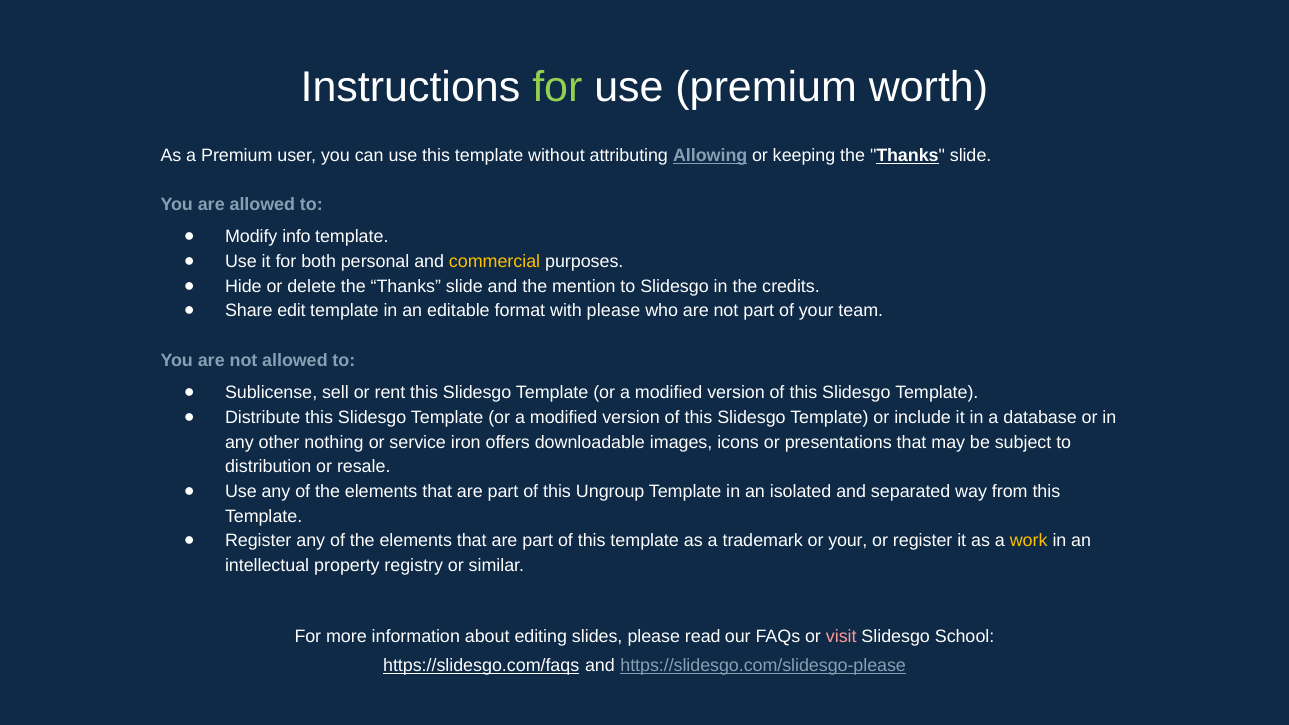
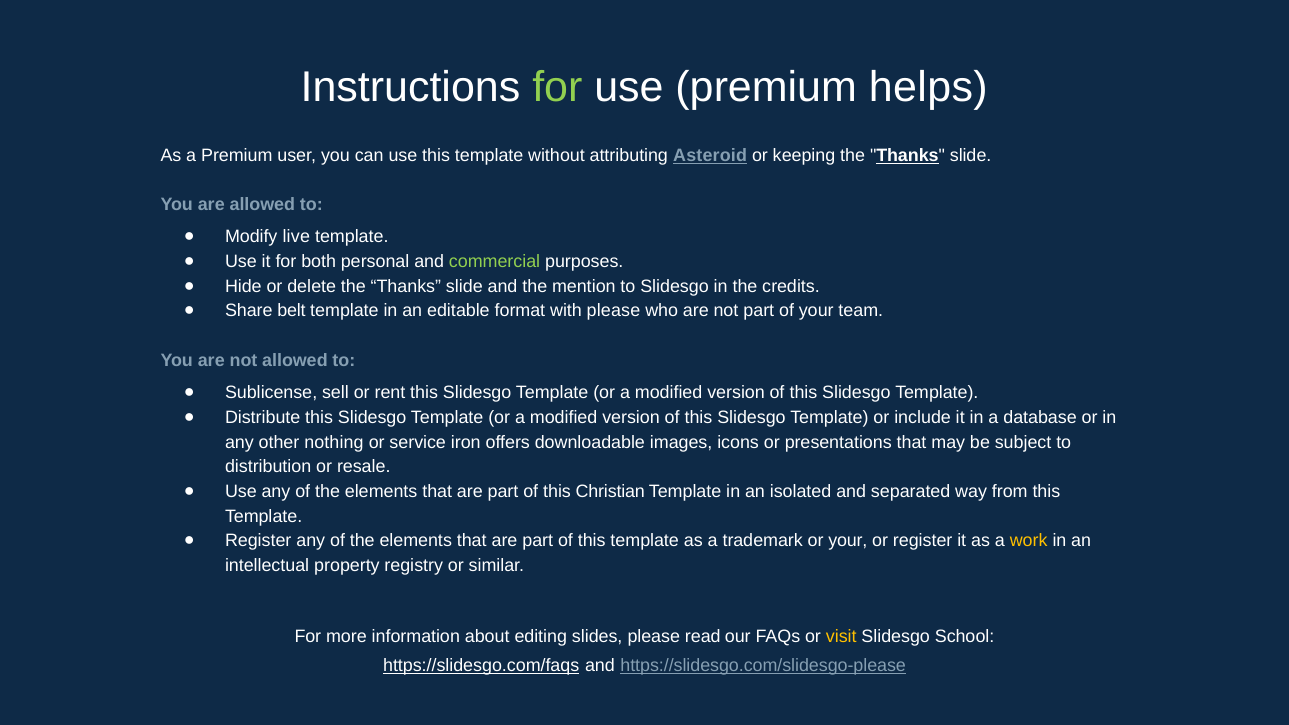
worth: worth -> helps
Allowing: Allowing -> Asteroid
info: info -> live
commercial colour: yellow -> light green
edit: edit -> belt
Ungroup: Ungroup -> Christian
visit colour: pink -> yellow
